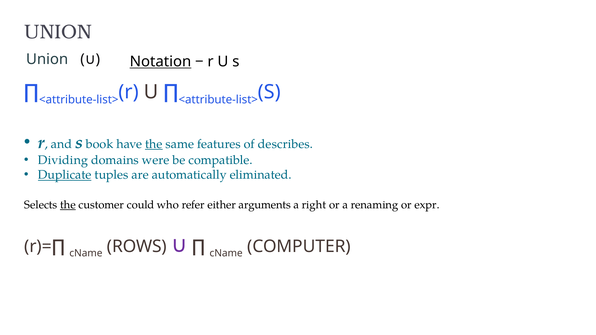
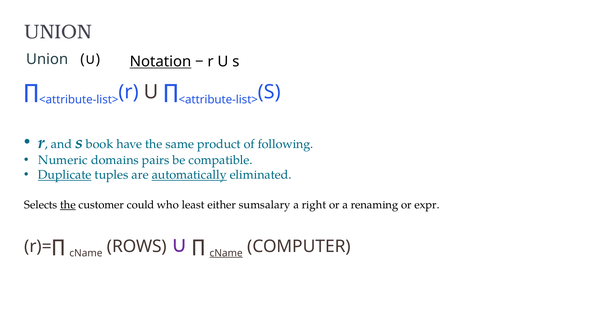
the at (154, 144) underline: present -> none
features: features -> product
describes: describes -> following
Dividing: Dividing -> Numeric
were: were -> pairs
automatically underline: none -> present
refer: refer -> least
arguments: arguments -> sumsalary
cName at (226, 253) underline: none -> present
